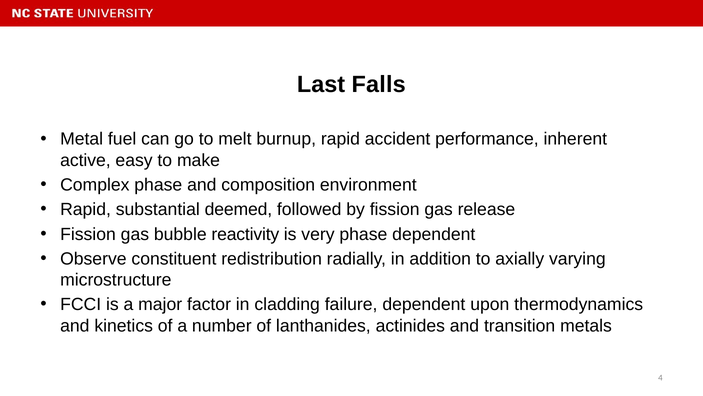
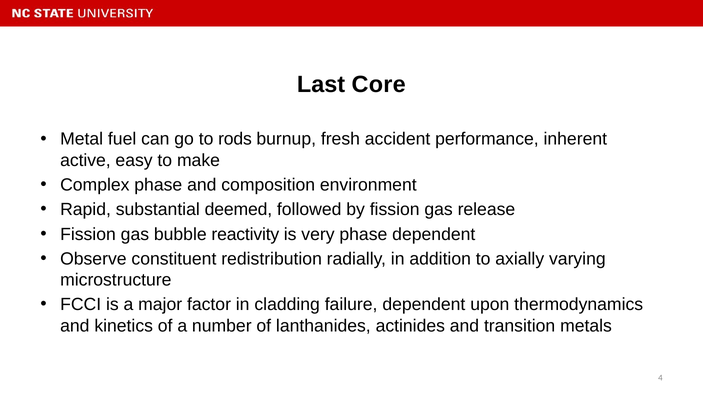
Falls: Falls -> Core
melt: melt -> rods
burnup rapid: rapid -> fresh
